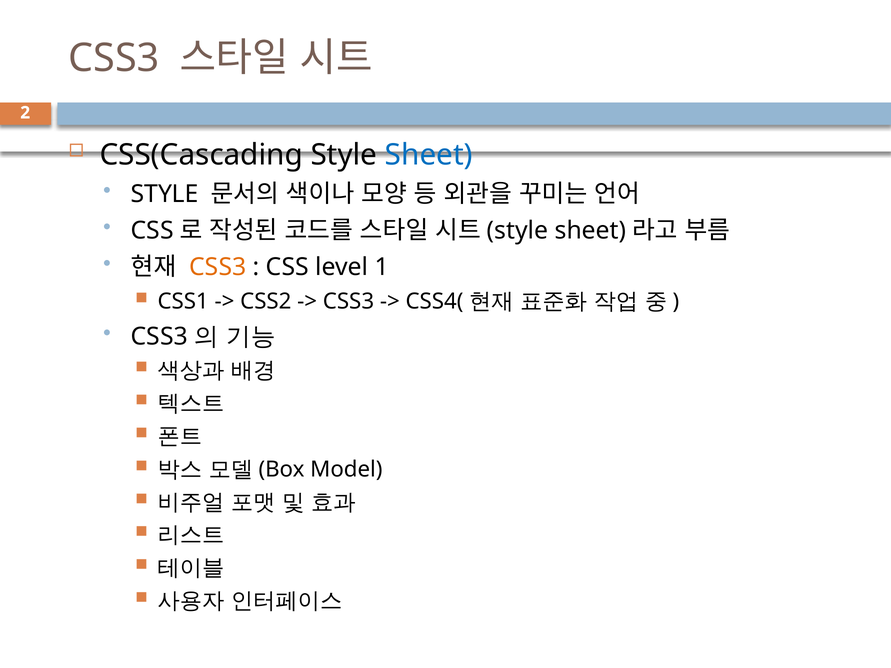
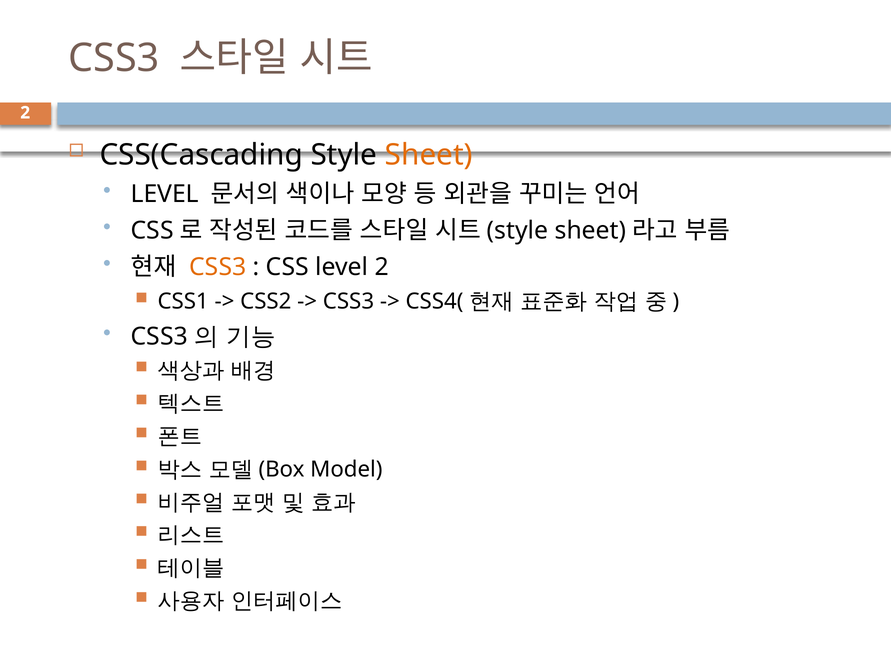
Sheet at (429, 155) colour: blue -> orange
STYLE at (165, 194): STYLE -> LEVEL
level 1: 1 -> 2
